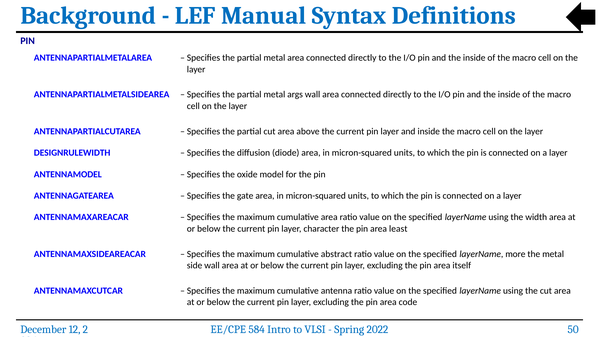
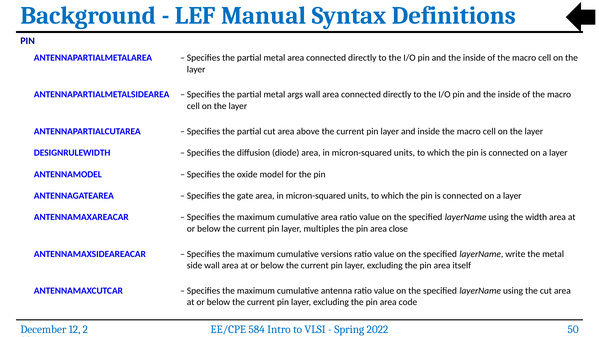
character: character -> multiples
least: least -> close
abstract: abstract -> versions
more: more -> write
